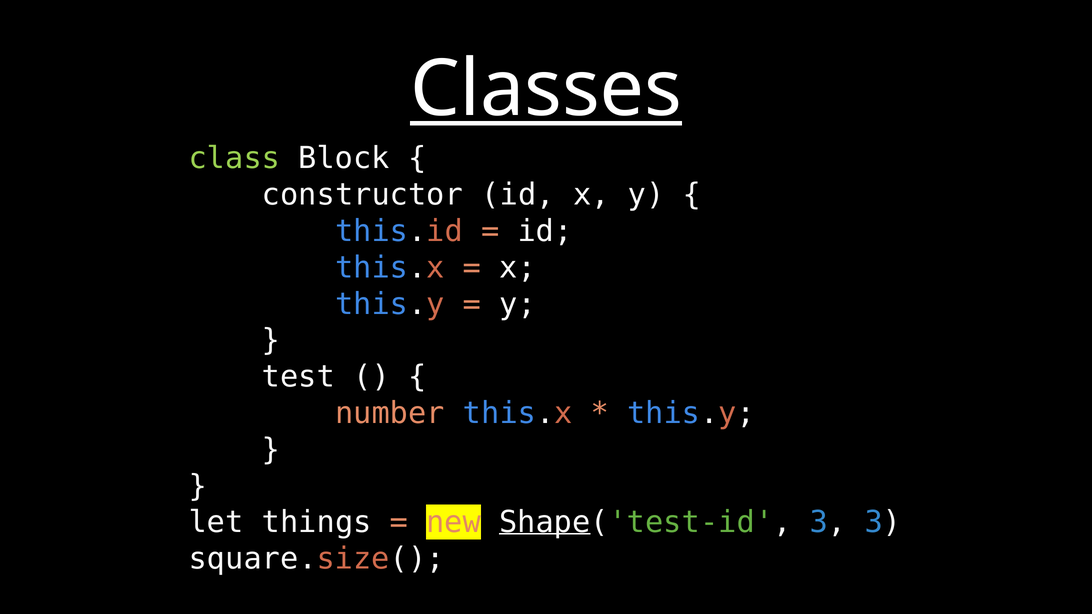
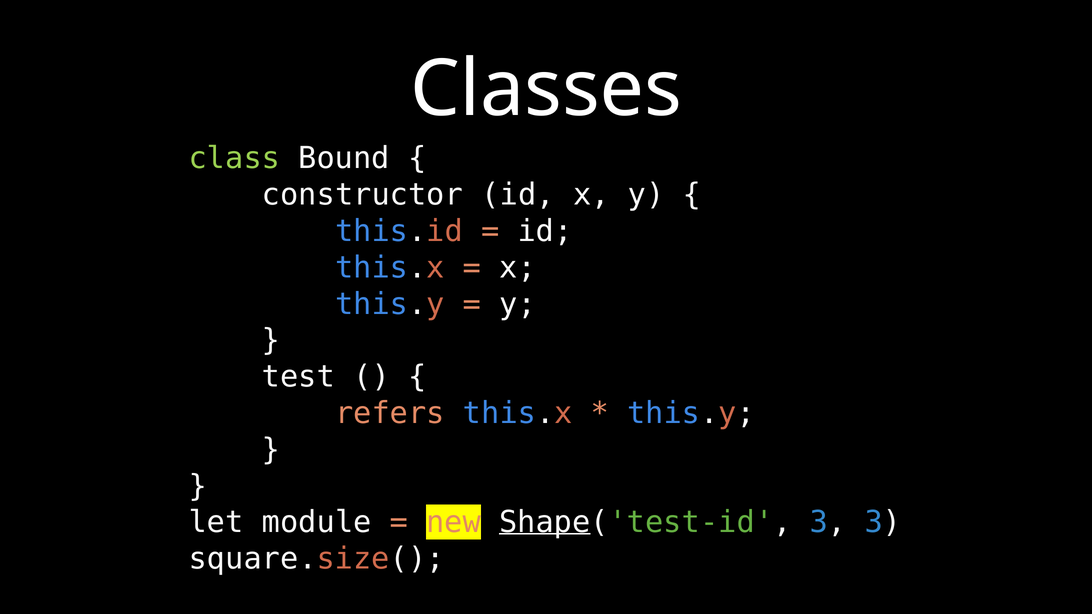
Classes underline: present -> none
Block: Block -> Bound
number: number -> refers
things: things -> module
